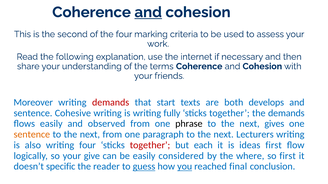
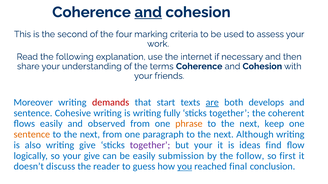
are underline: none -> present
the demands: demands -> coherent
phrase colour: black -> orange
gives: gives -> keep
Lecturers: Lecturers -> Although
writing four: four -> give
together at (150, 145) colour: red -> purple
but each: each -> your
ideas first: first -> find
considered: considered -> submission
where: where -> follow
specific: specific -> discuss
guess underline: present -> none
